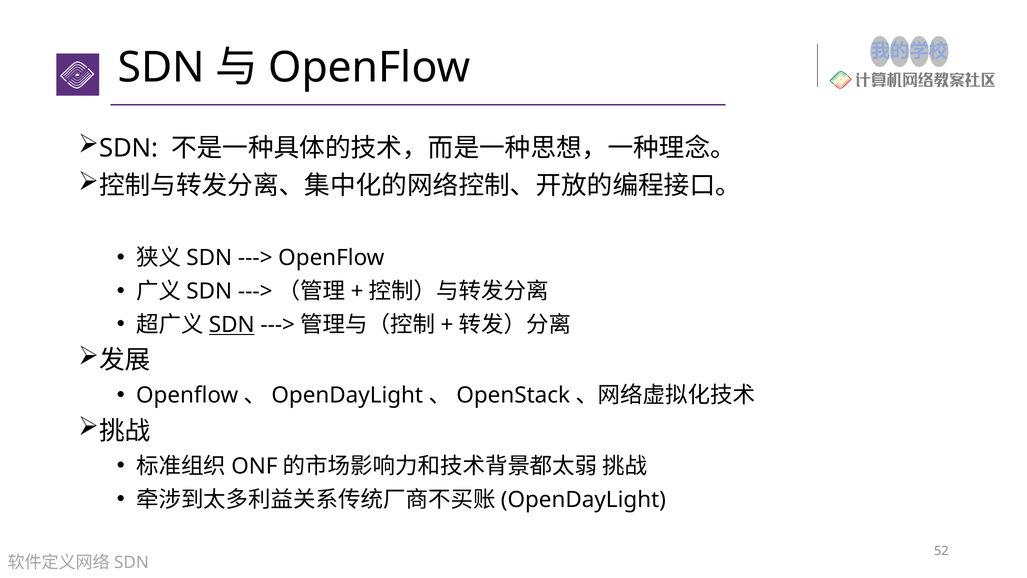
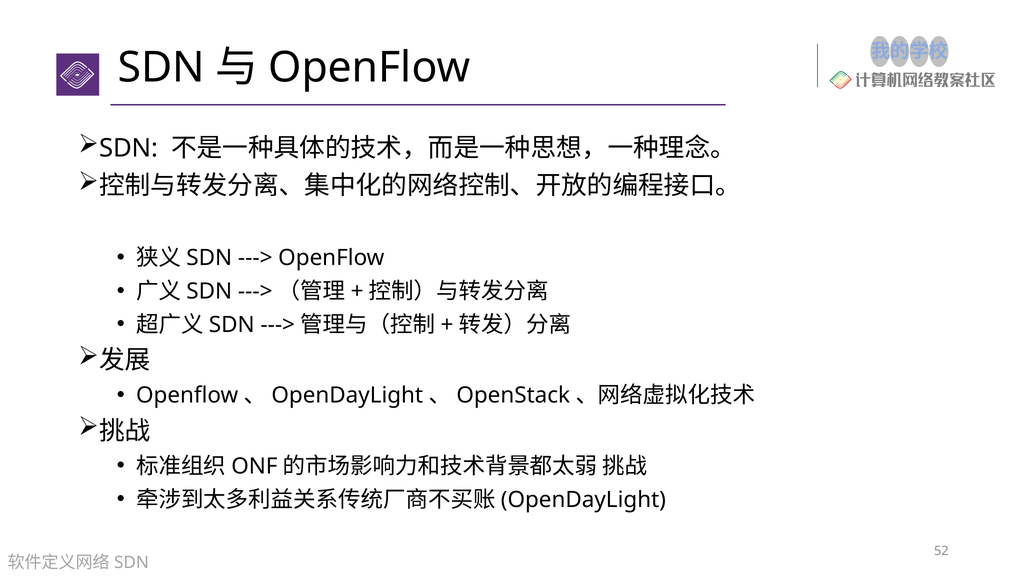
SDN at (232, 325) underline: present -> none
